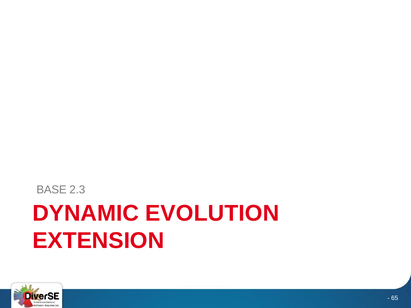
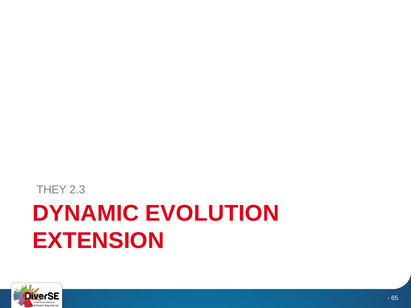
BASE: BASE -> THEY
